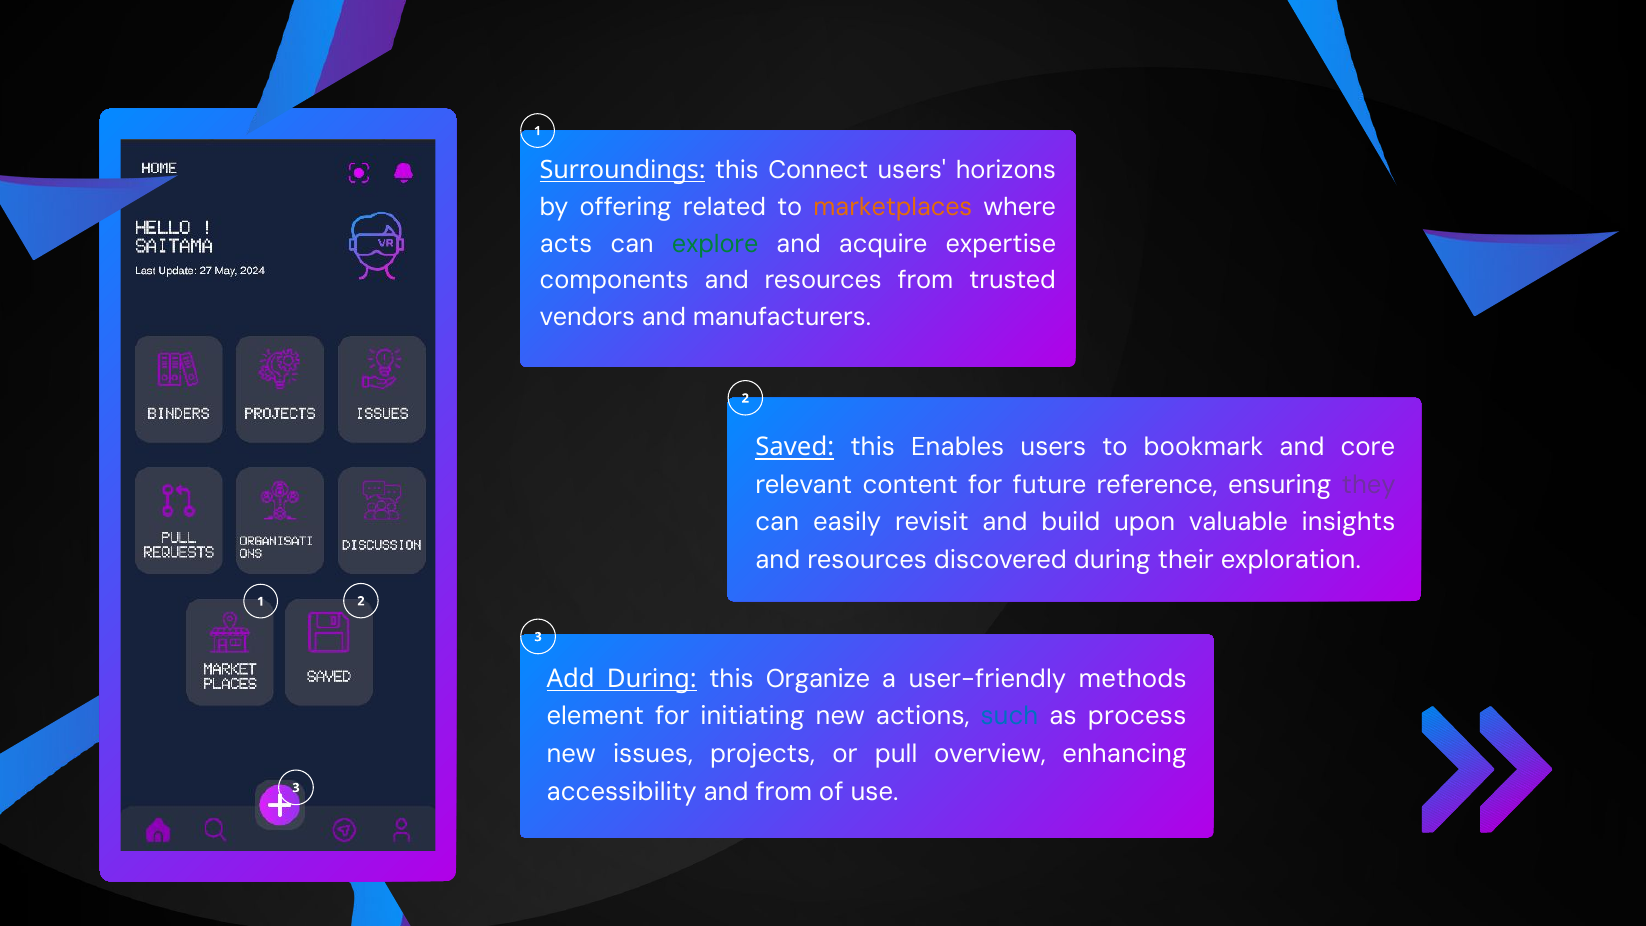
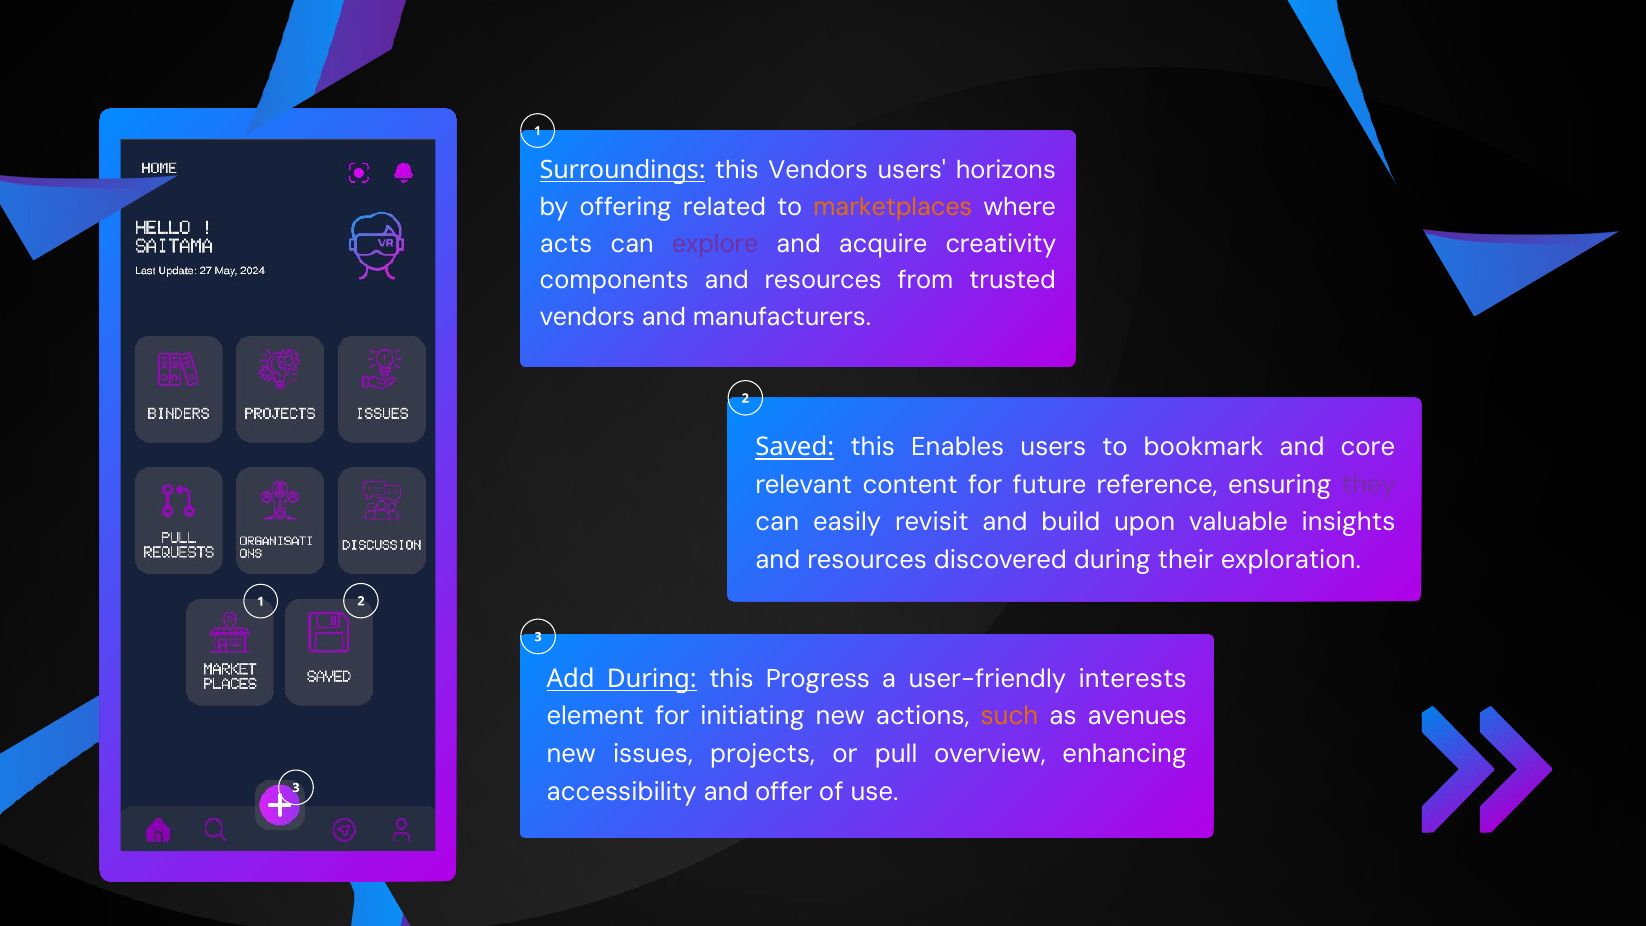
this Connect: Connect -> Vendors
explore colour: green -> purple
expertise: expertise -> creativity
Organize: Organize -> Progress
methods: methods -> interests
such colour: blue -> orange
process: process -> avenues
and from: from -> offer
